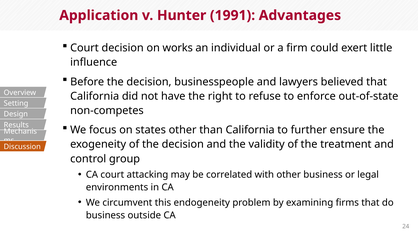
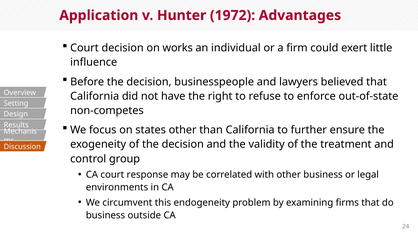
1991: 1991 -> 1972
attacking: attacking -> response
